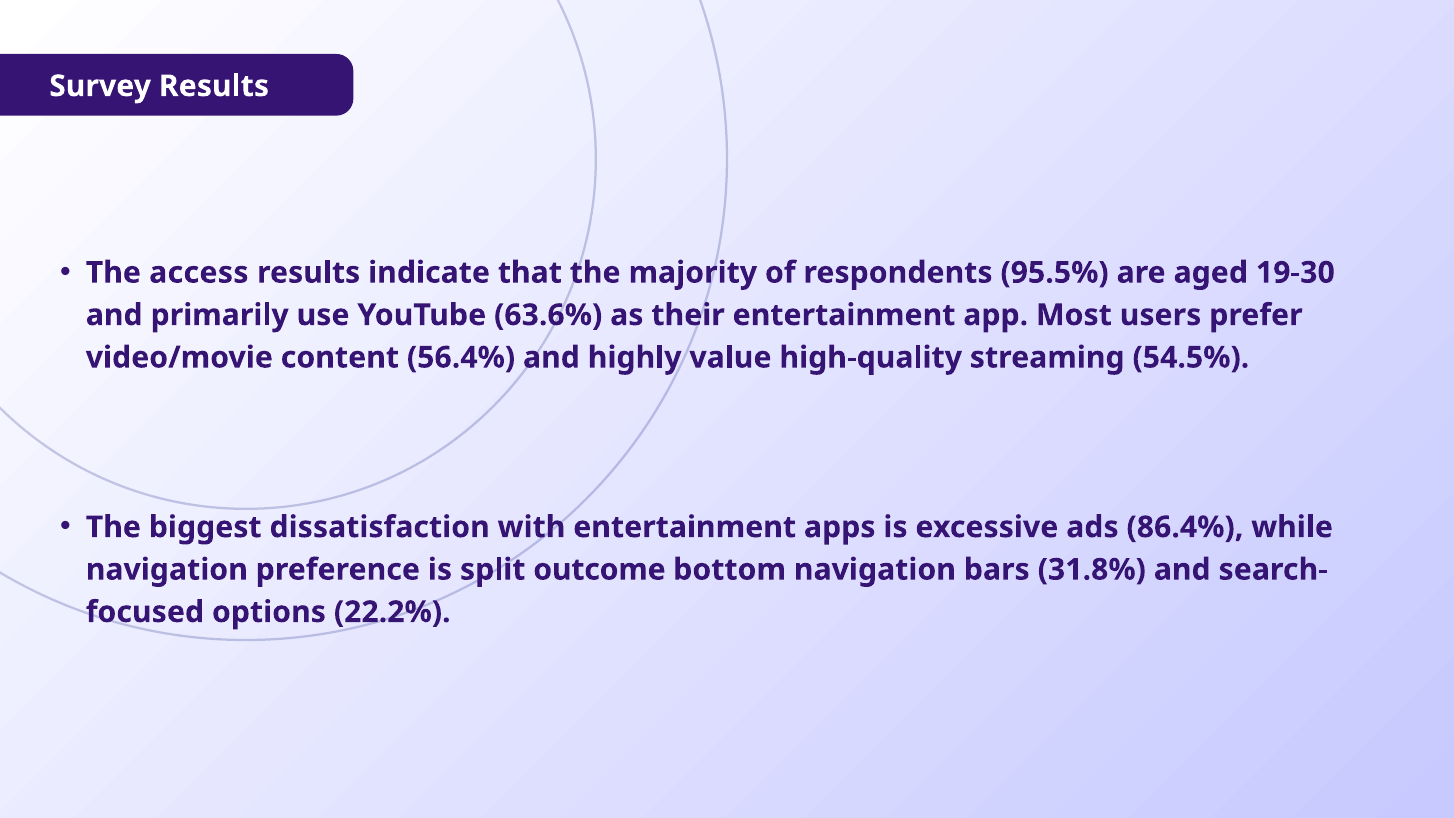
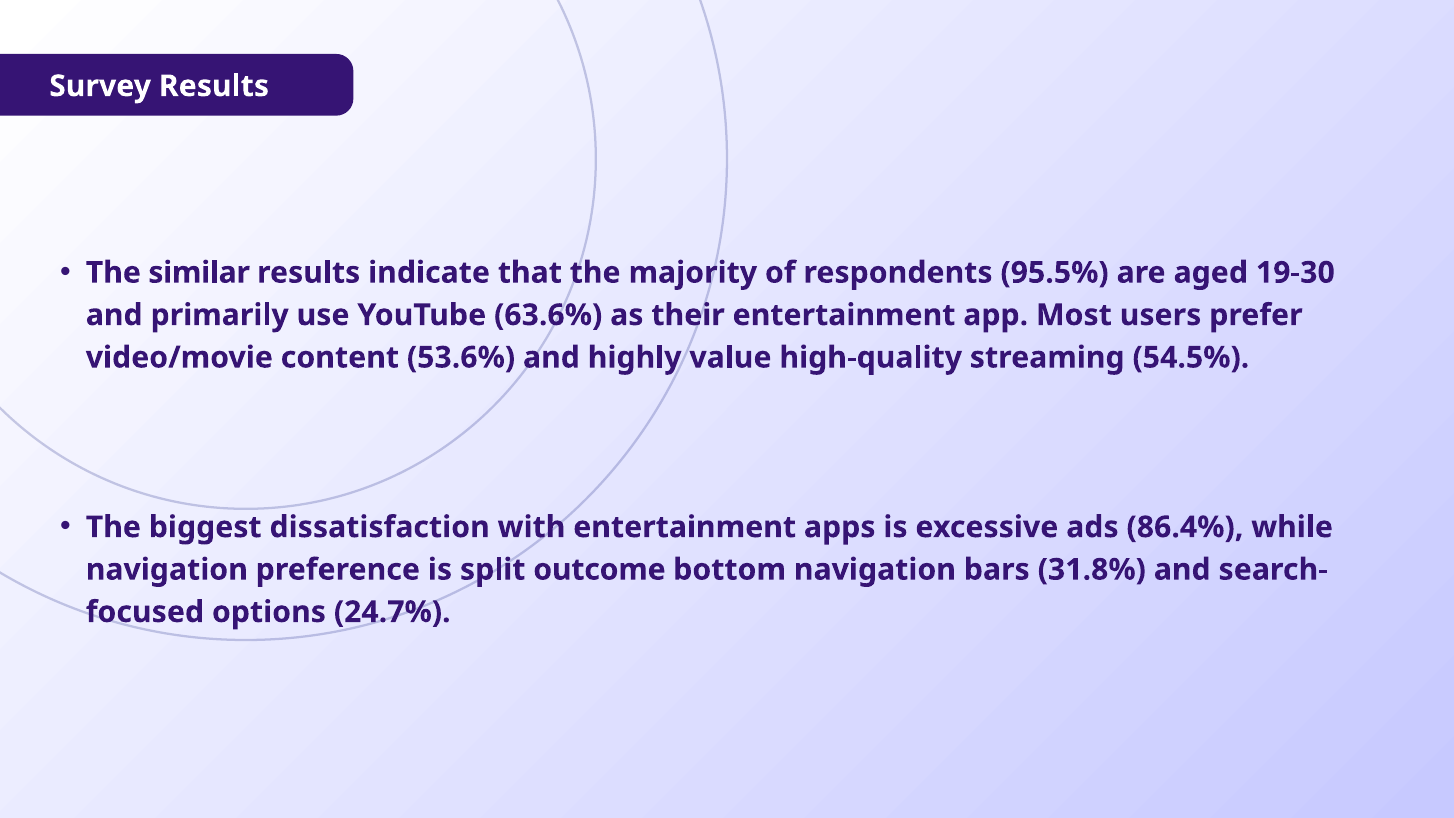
access: access -> similar
56.4%: 56.4% -> 53.6%
22.2%: 22.2% -> 24.7%
